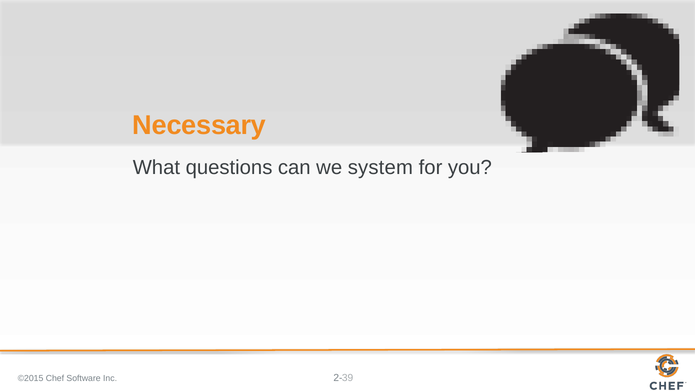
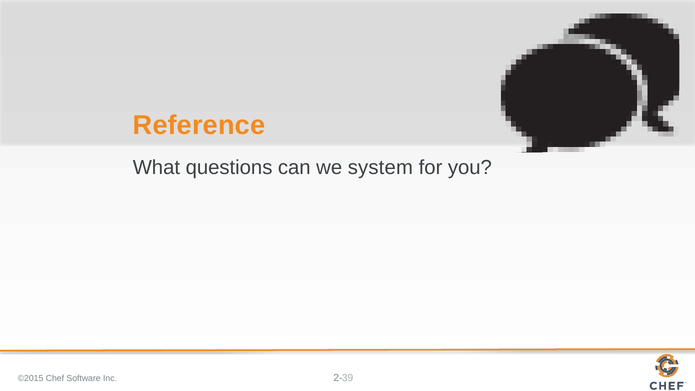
Necessary: Necessary -> Reference
